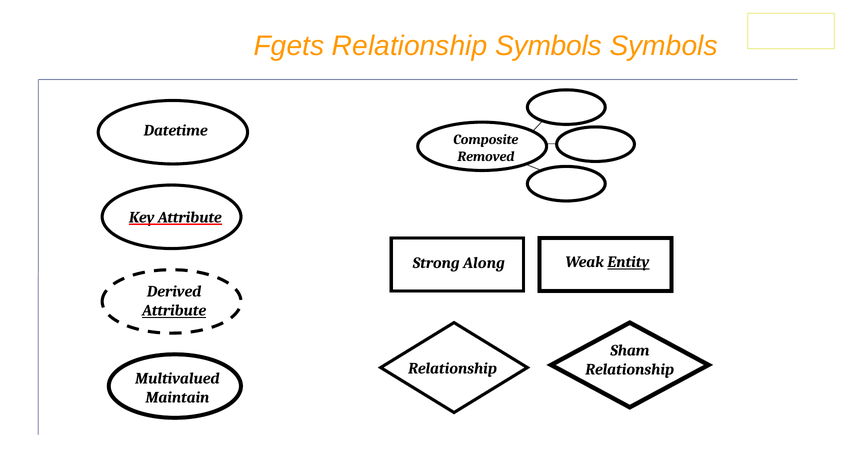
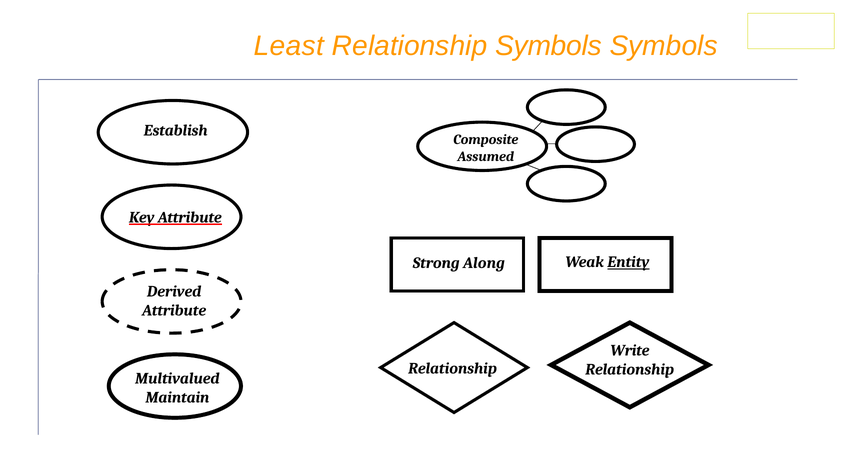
Fgets: Fgets -> Least
Datetime: Datetime -> Establish
Removed: Removed -> Assumed
Attribute at (174, 310) underline: present -> none
Sham: Sham -> Write
